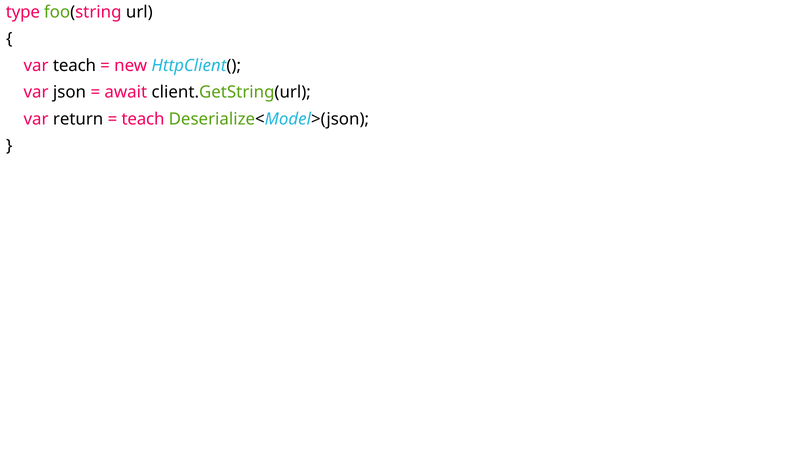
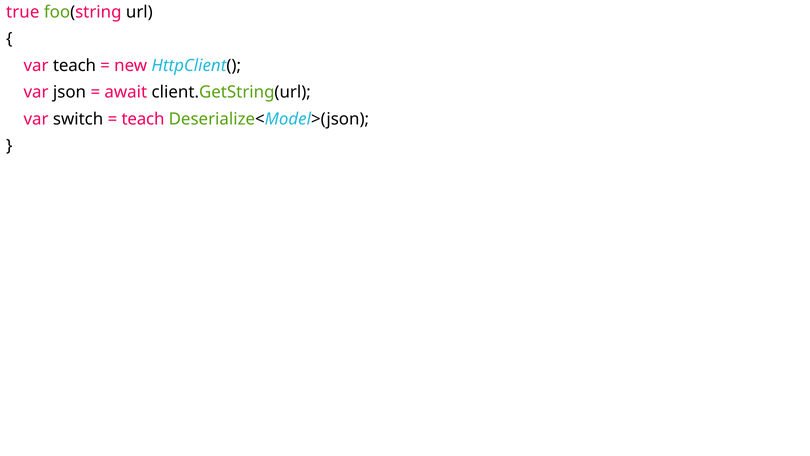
type: type -> true
return: return -> switch
